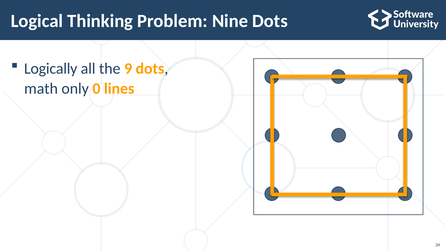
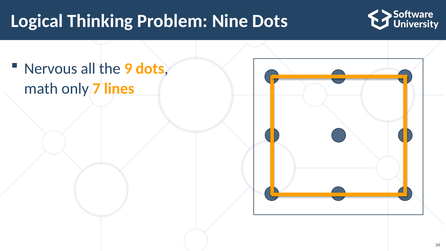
Logically: Logically -> Nervous
0: 0 -> 7
